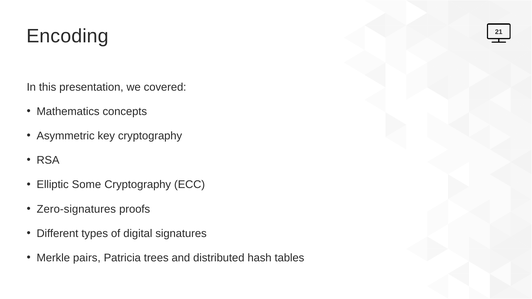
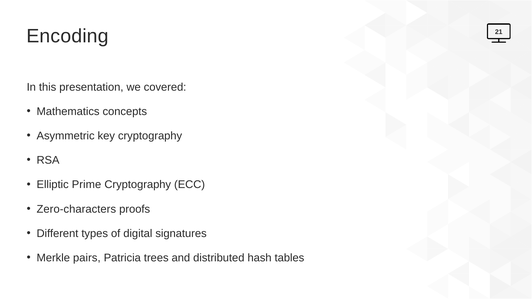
Some: Some -> Prime
Zero-signatures: Zero-signatures -> Zero-characters
